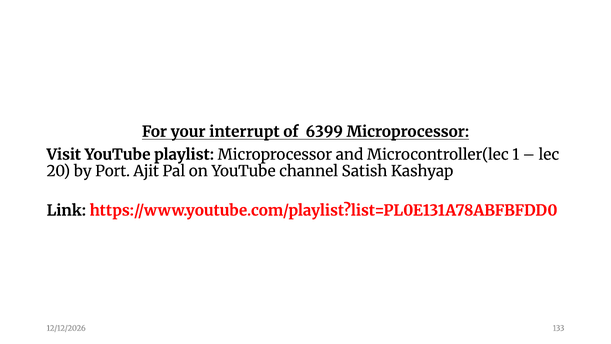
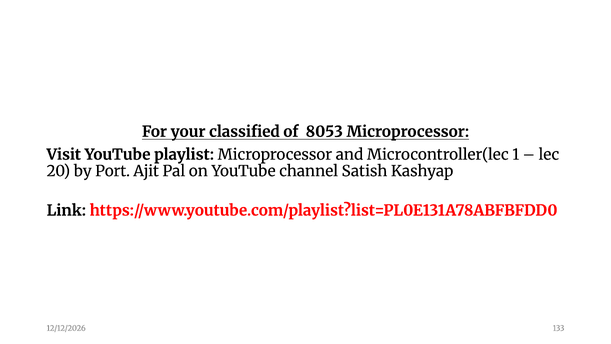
interrupt: interrupt -> classified
6399: 6399 -> 8053
